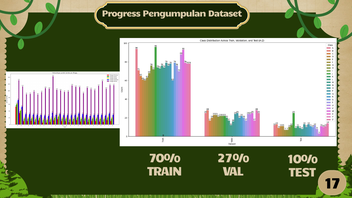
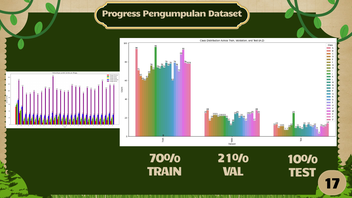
27%: 27% -> 21%
